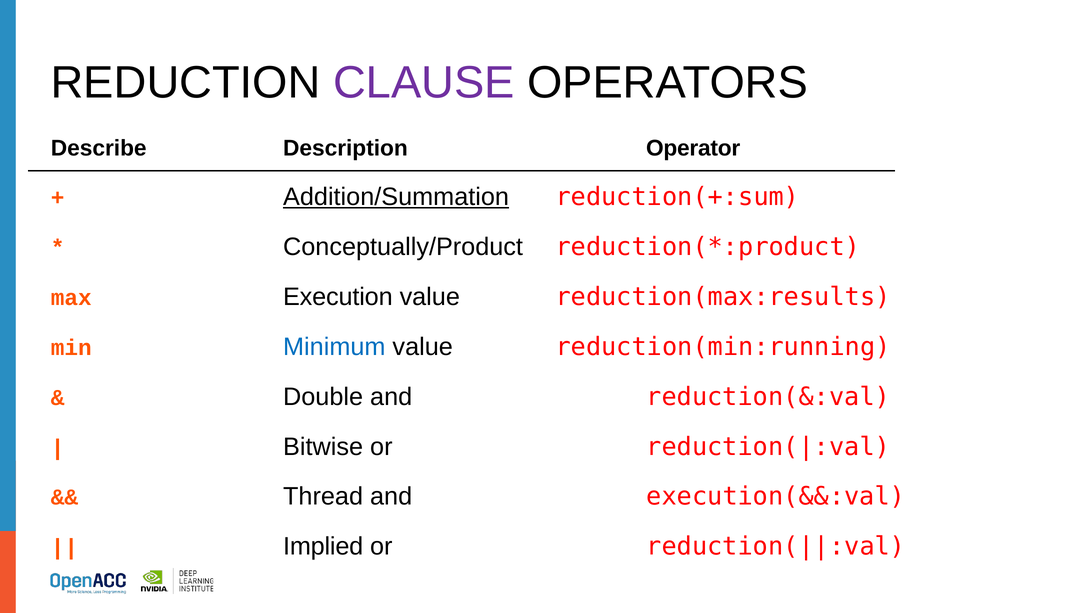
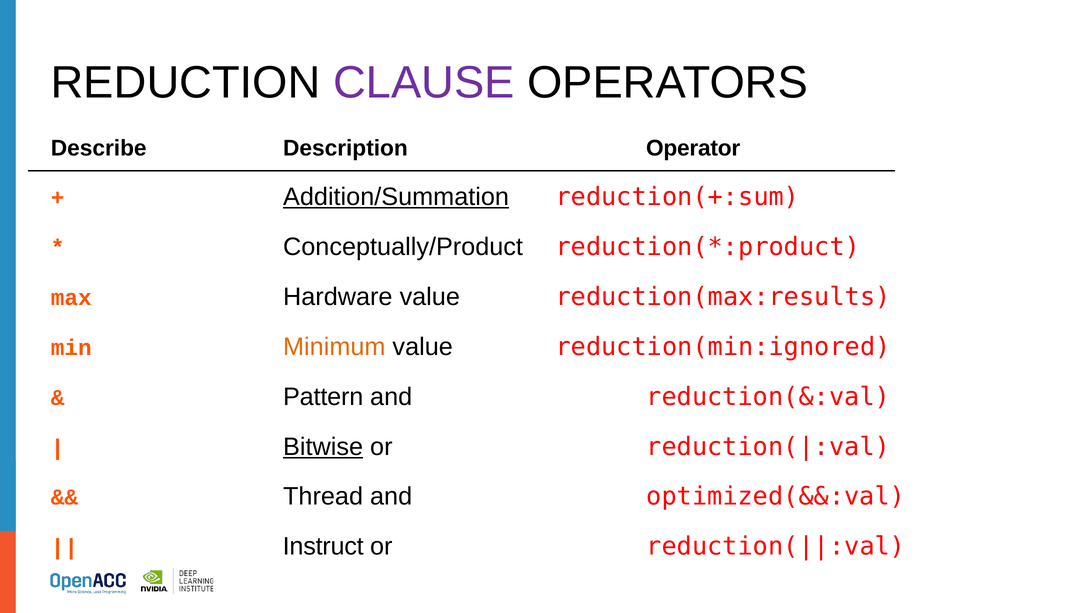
Execution: Execution -> Hardware
Minimum colour: blue -> orange
reduction(min:running: reduction(min:running -> reduction(min:ignored
Double: Double -> Pattern
Bitwise underline: none -> present
execution(&&:val: execution(&&:val -> optimized(&&:val
Implied: Implied -> Instruct
